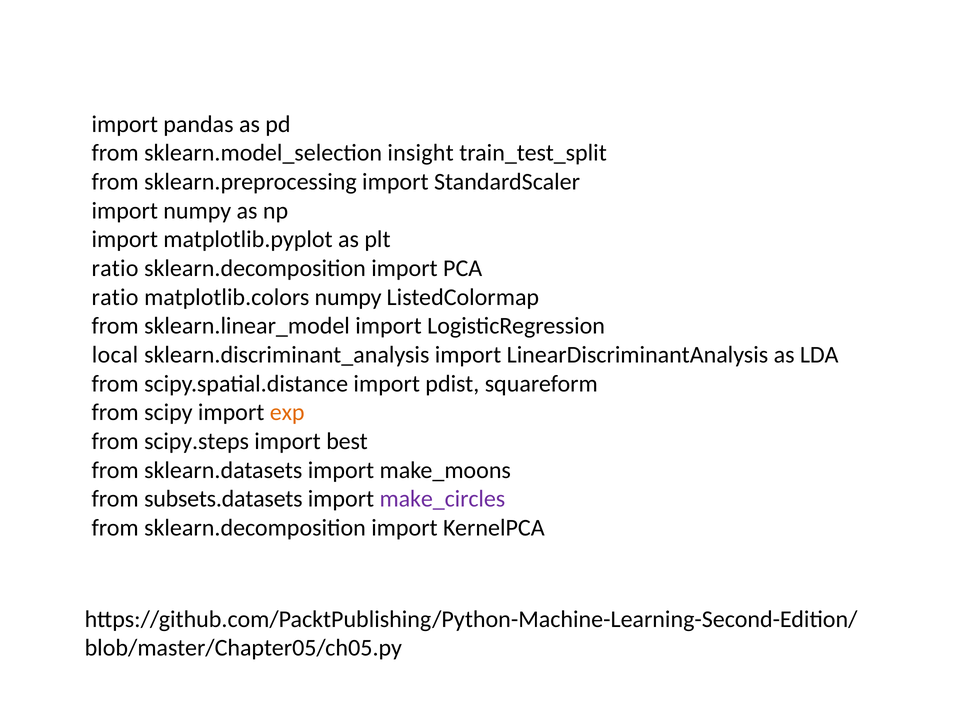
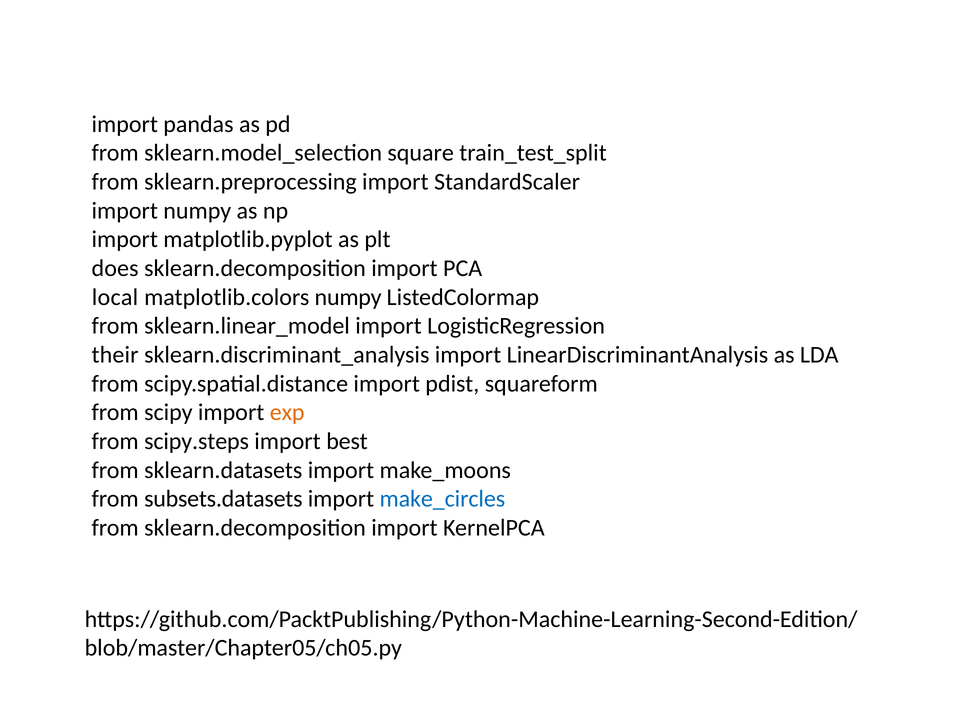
insight: insight -> square
ratio at (115, 268): ratio -> does
ratio at (115, 297): ratio -> local
local: local -> their
make_circles colour: purple -> blue
